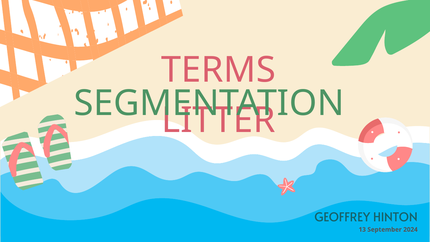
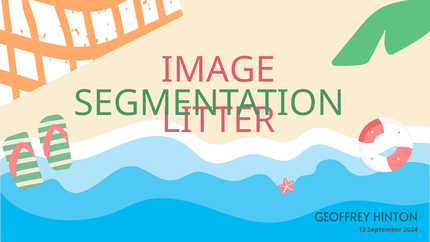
TERMS: TERMS -> IMAGE
